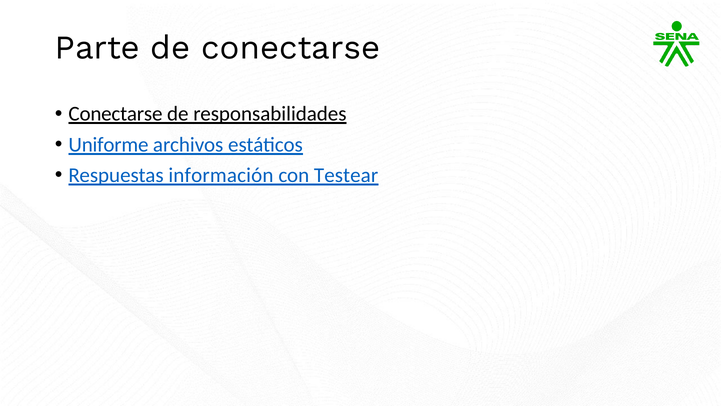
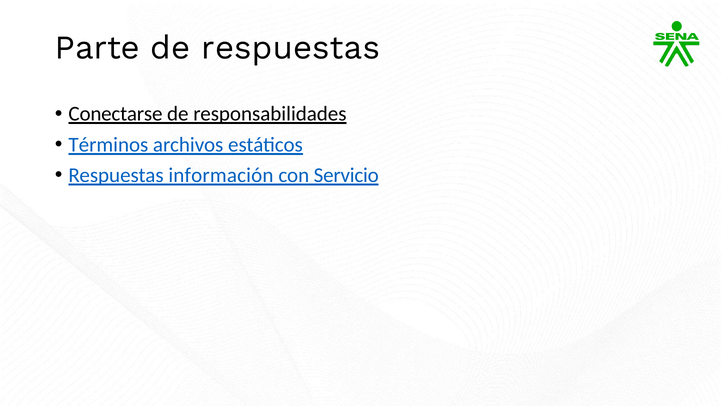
de conectarse: conectarse -> respuestas
Uniforme: Uniforme -> Términos
Testear: Testear -> Servicio
